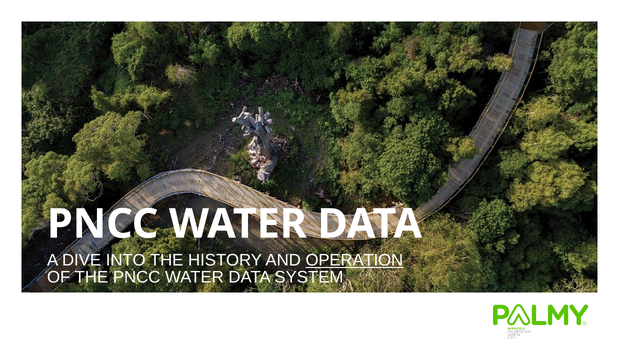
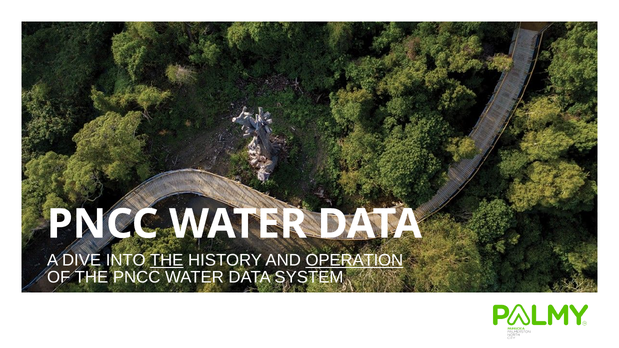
THE at (167, 260) underline: none -> present
